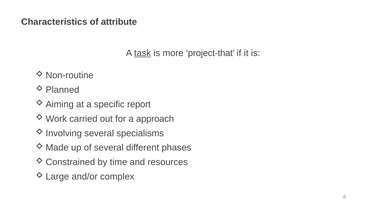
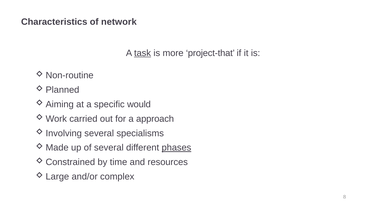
attribute: attribute -> network
report: report -> would
phases underline: none -> present
